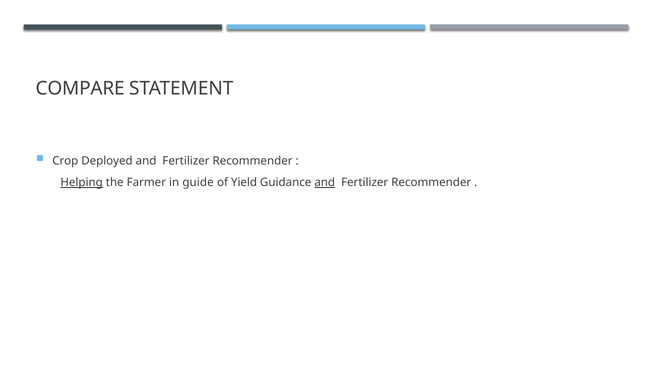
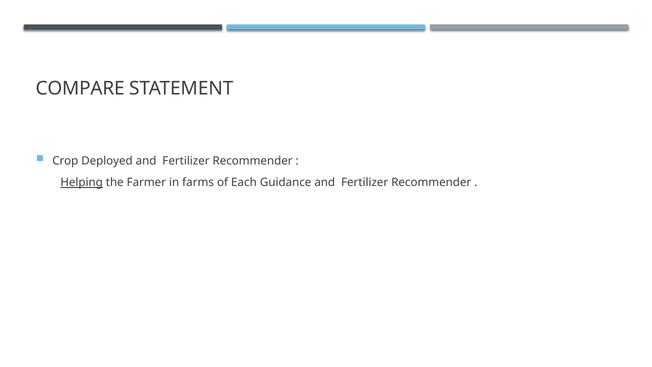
guide: guide -> farms
Yield: Yield -> Each
and at (325, 182) underline: present -> none
